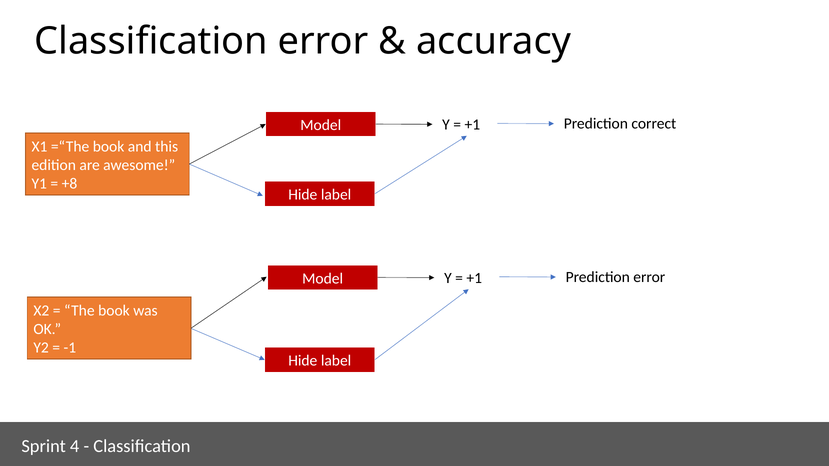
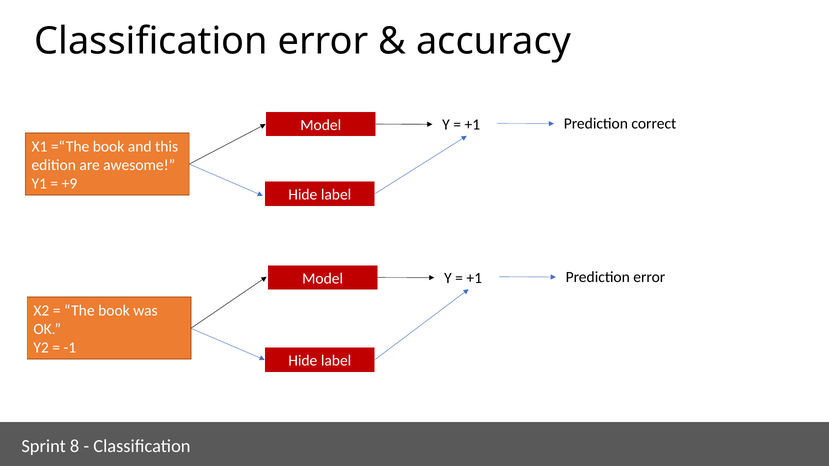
+8: +8 -> +9
4: 4 -> 8
